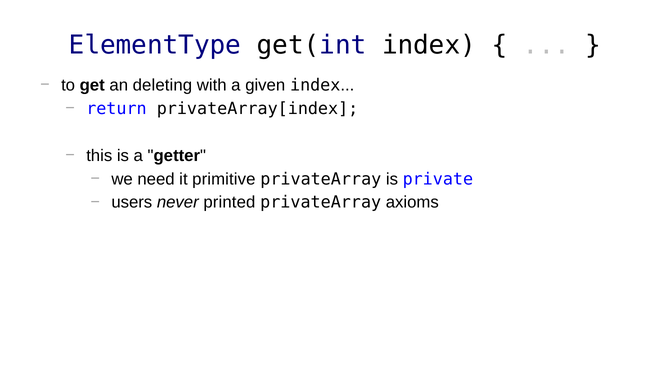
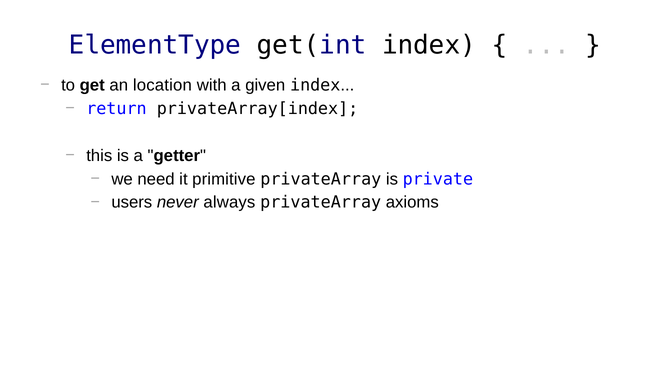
deleting: deleting -> location
printed: printed -> always
